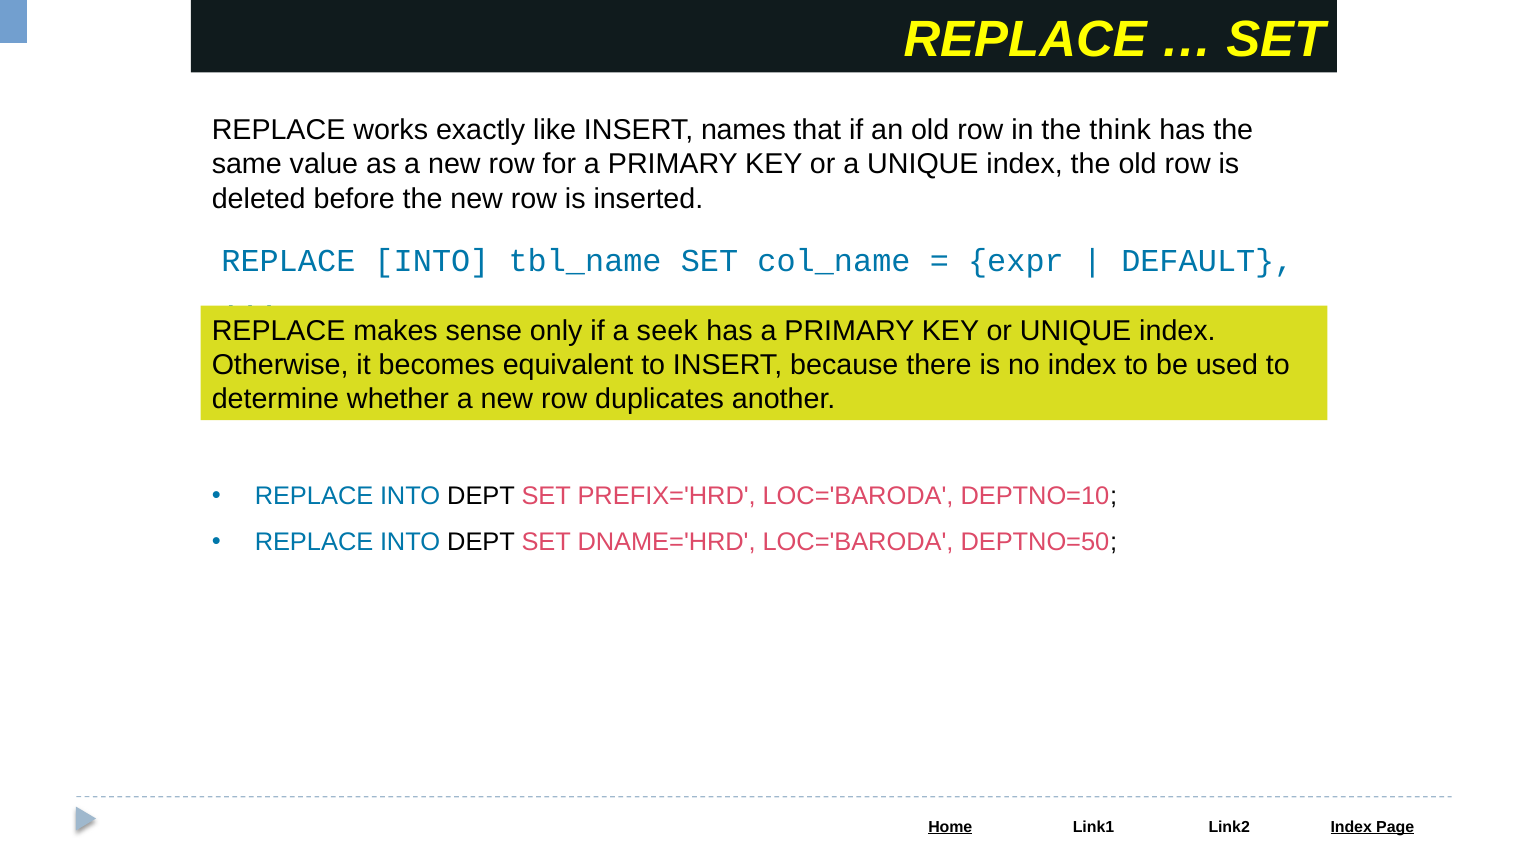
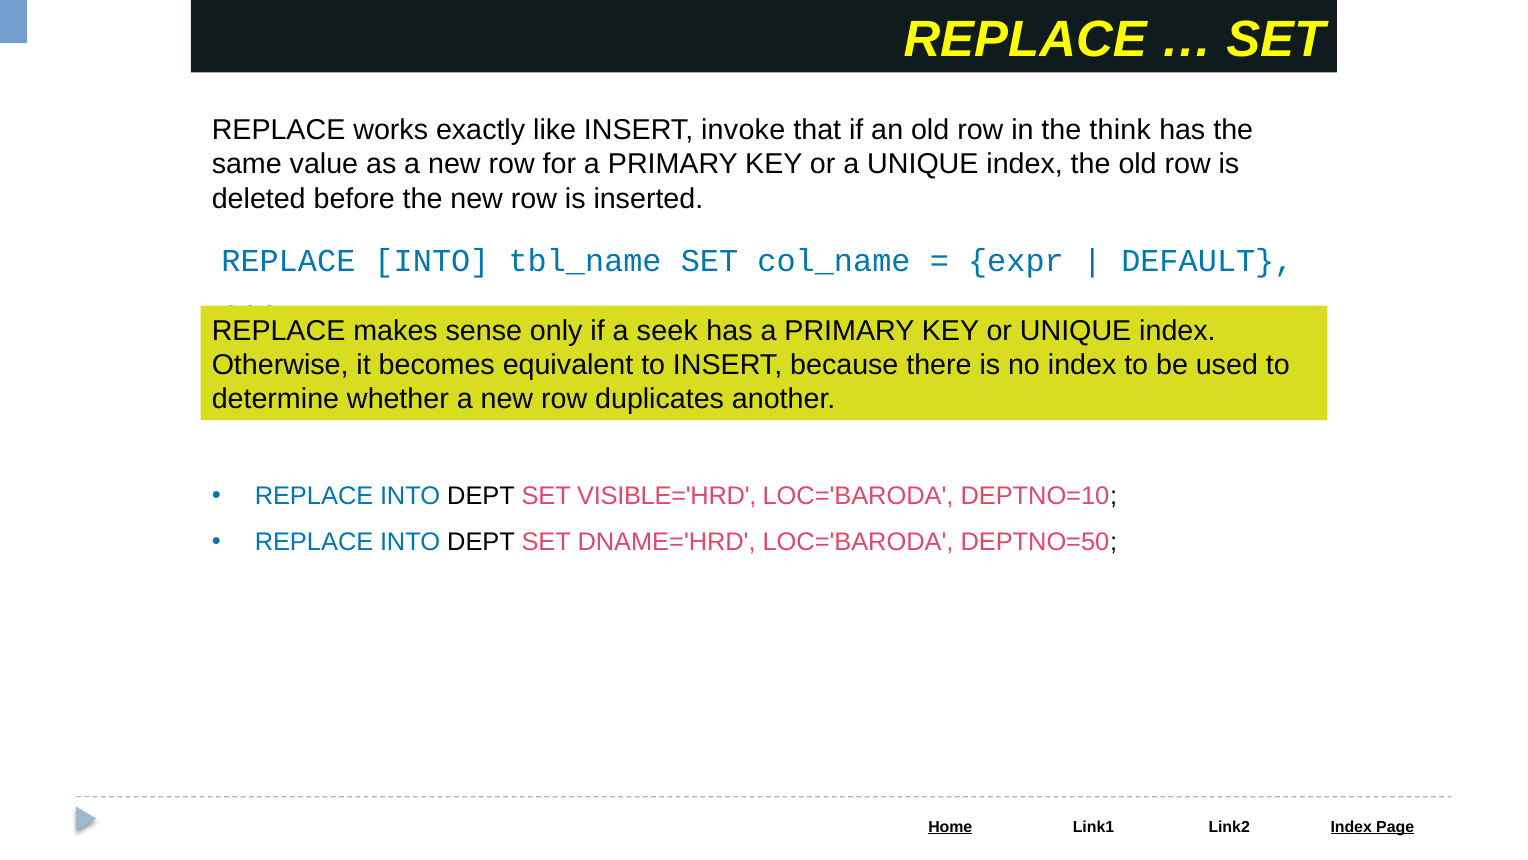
names: names -> invoke
PREFIX='HRD: PREFIX='HRD -> VISIBLE='HRD
